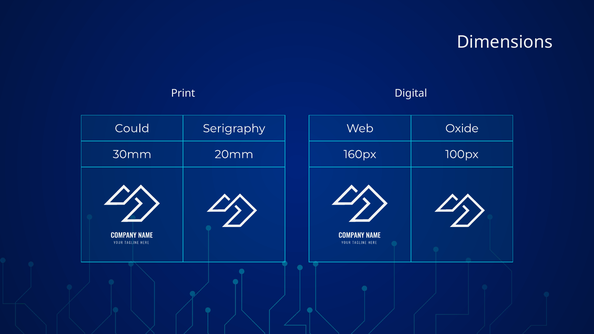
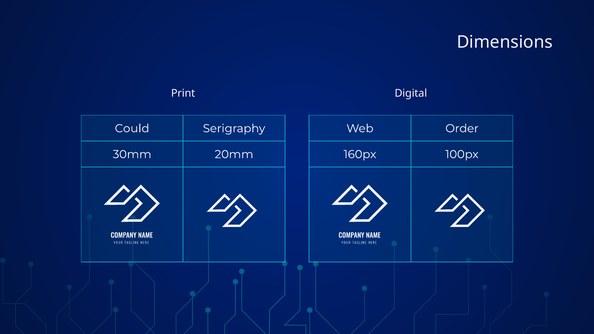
Oxide: Oxide -> Order
